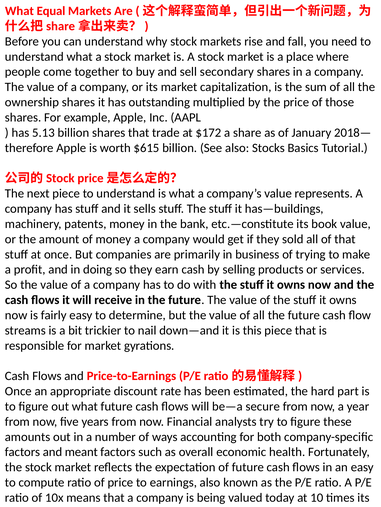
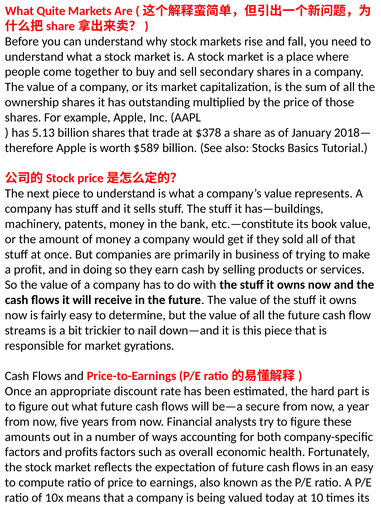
Equal: Equal -> Quite
$172: $172 -> $378
$615: $615 -> $589
meant: meant -> profits
